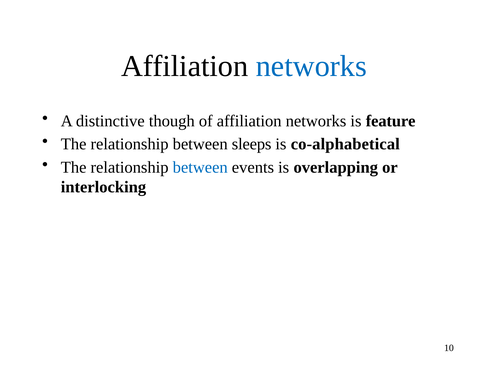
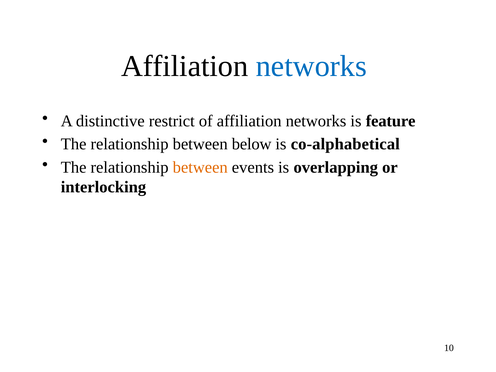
though: though -> restrict
sleeps: sleeps -> below
between at (200, 167) colour: blue -> orange
